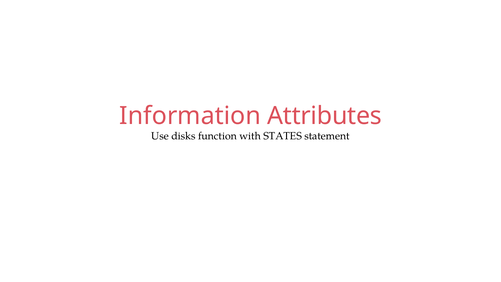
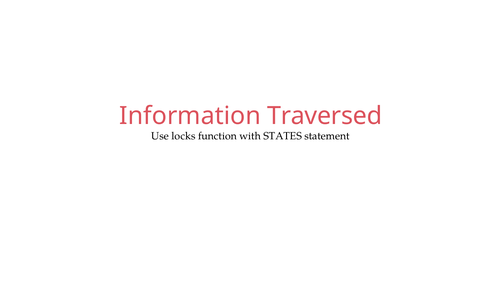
Attributes: Attributes -> Traversed
disks: disks -> locks
